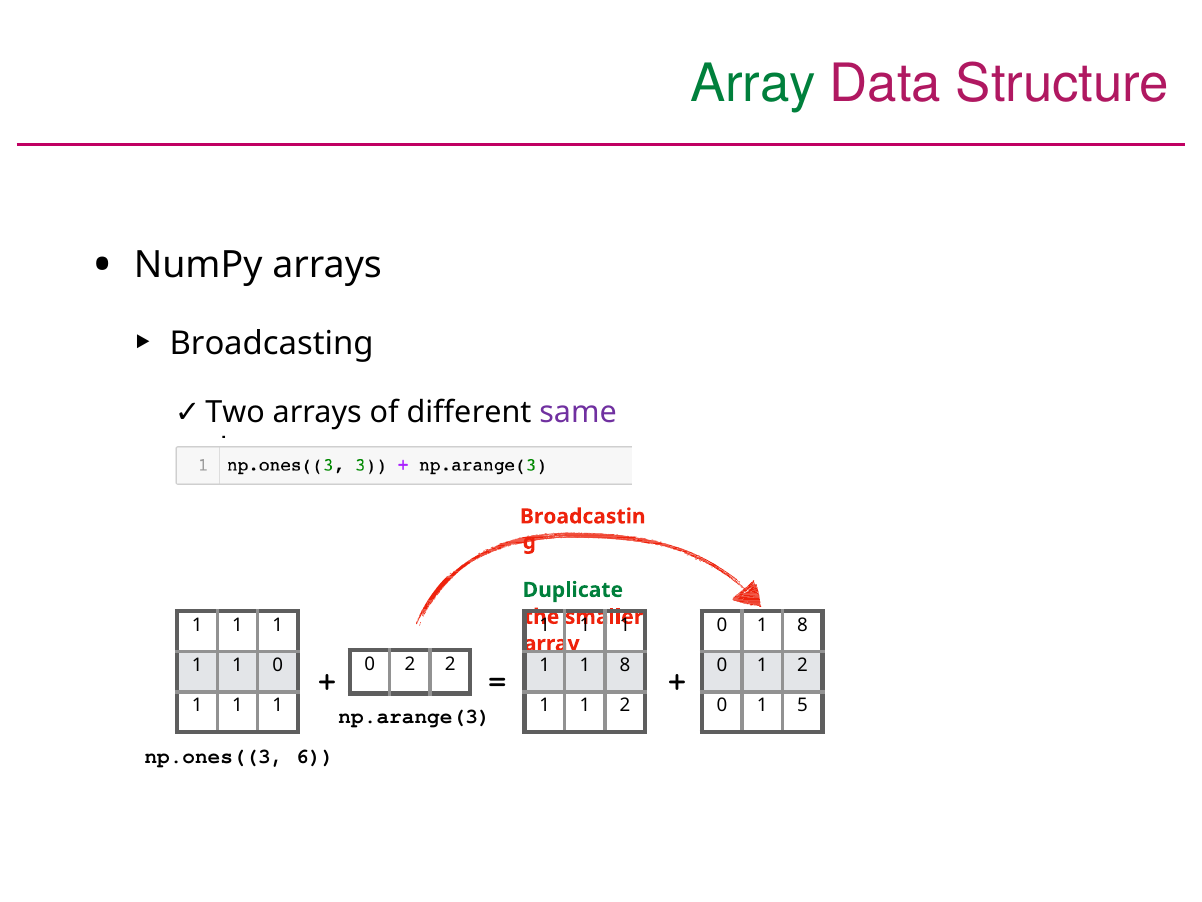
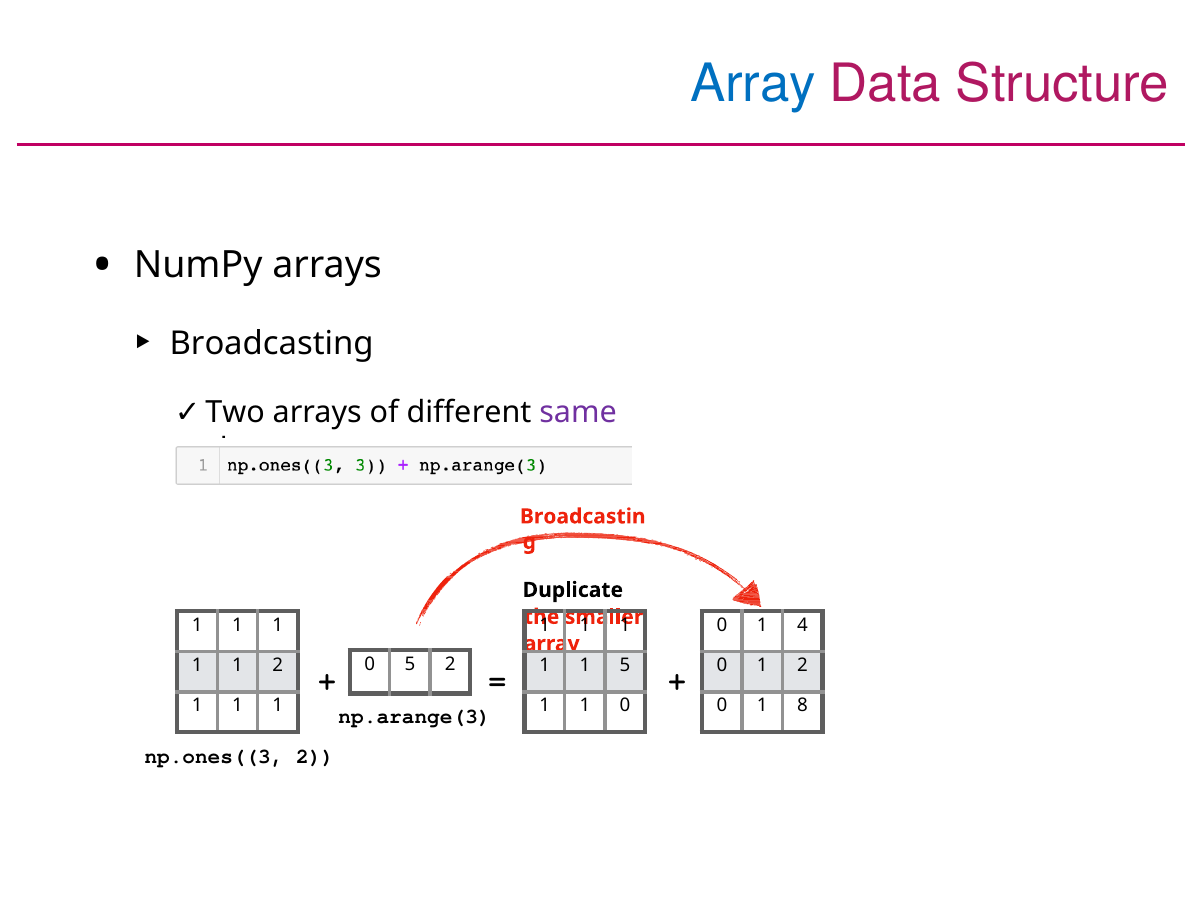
Array at (753, 84) colour: green -> blue
Duplicate colour: green -> black
0 1 8: 8 -> 4
0 2: 2 -> 5
0 at (278, 665): 0 -> 2
1 1 8: 8 -> 5
2 at (625, 705): 2 -> 0
5: 5 -> 8
np.ones((3 6: 6 -> 2
